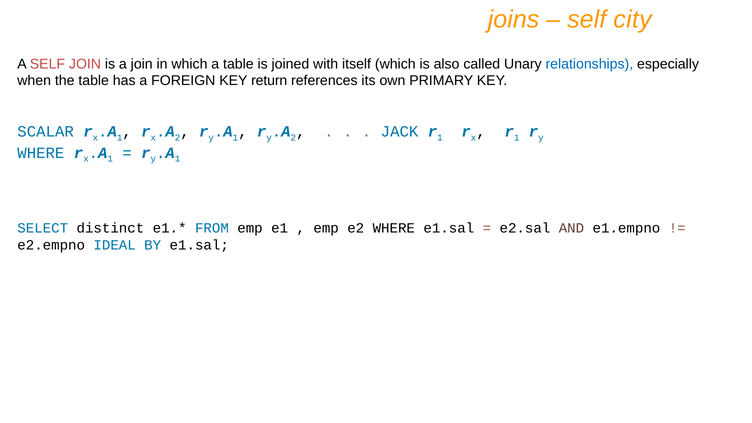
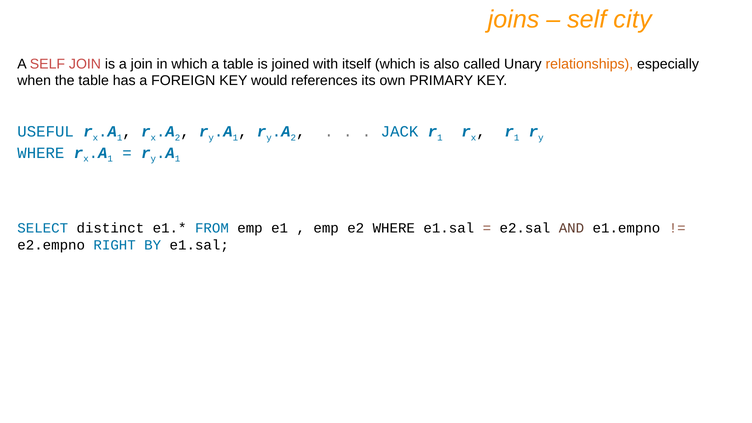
relationships colour: blue -> orange
return: return -> would
SCALAR: SCALAR -> USEFUL
IDEAL: IDEAL -> RIGHT
